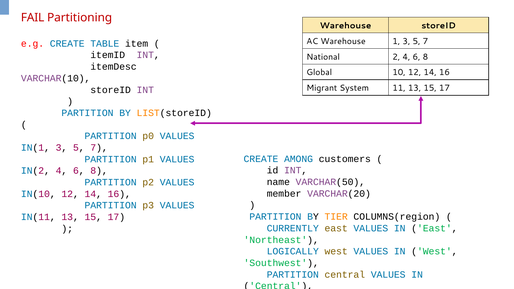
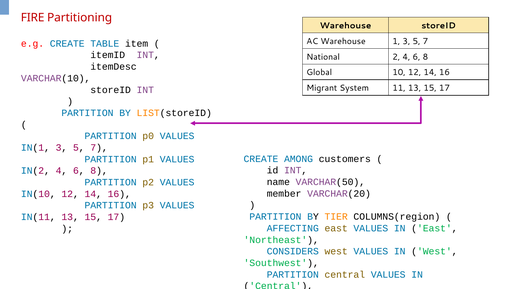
FAIL: FAIL -> FIRE
CURRENTLY: CURRENTLY -> AFFECTING
LOGICALLY: LOGICALLY -> CONSIDERS
